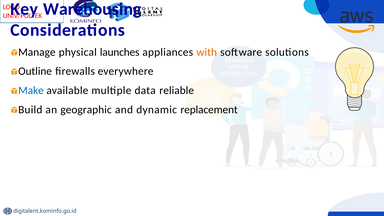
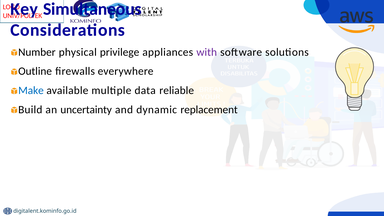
Warehousing: Warehousing -> Simultaneous
Manage: Manage -> Number
launches: launches -> privilege
with colour: orange -> purple
geographic: geographic -> uncertainty
